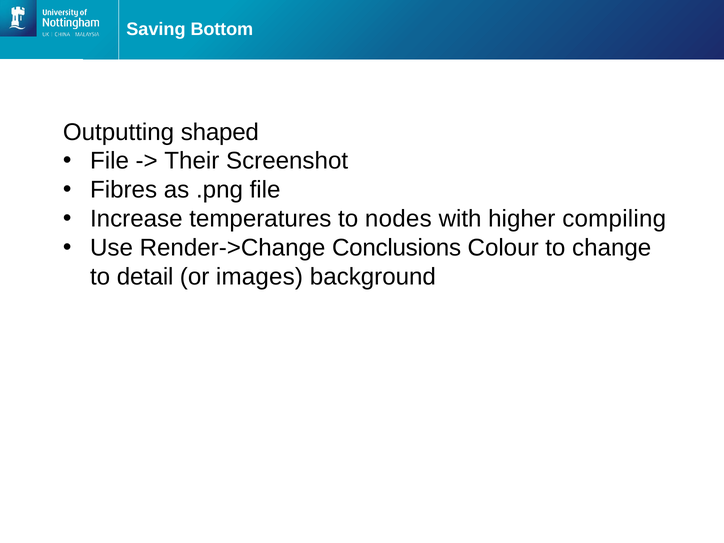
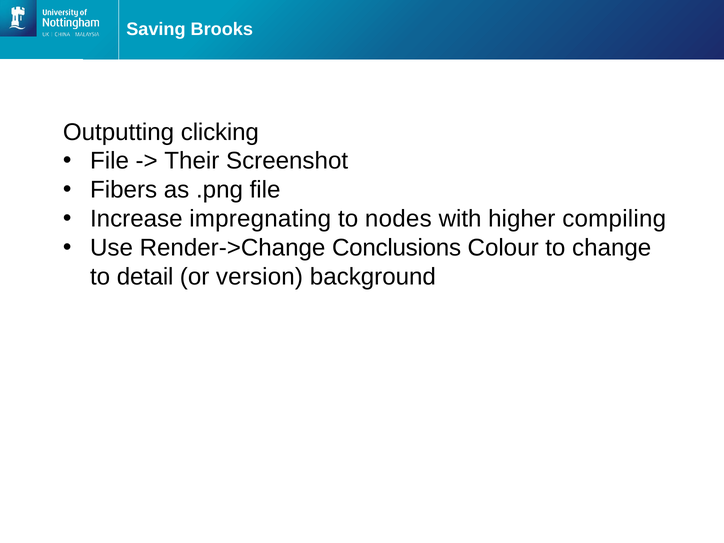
Bottom: Bottom -> Brooks
shaped: shaped -> clicking
Fibres: Fibres -> Fibers
temperatures: temperatures -> impregnating
images: images -> version
